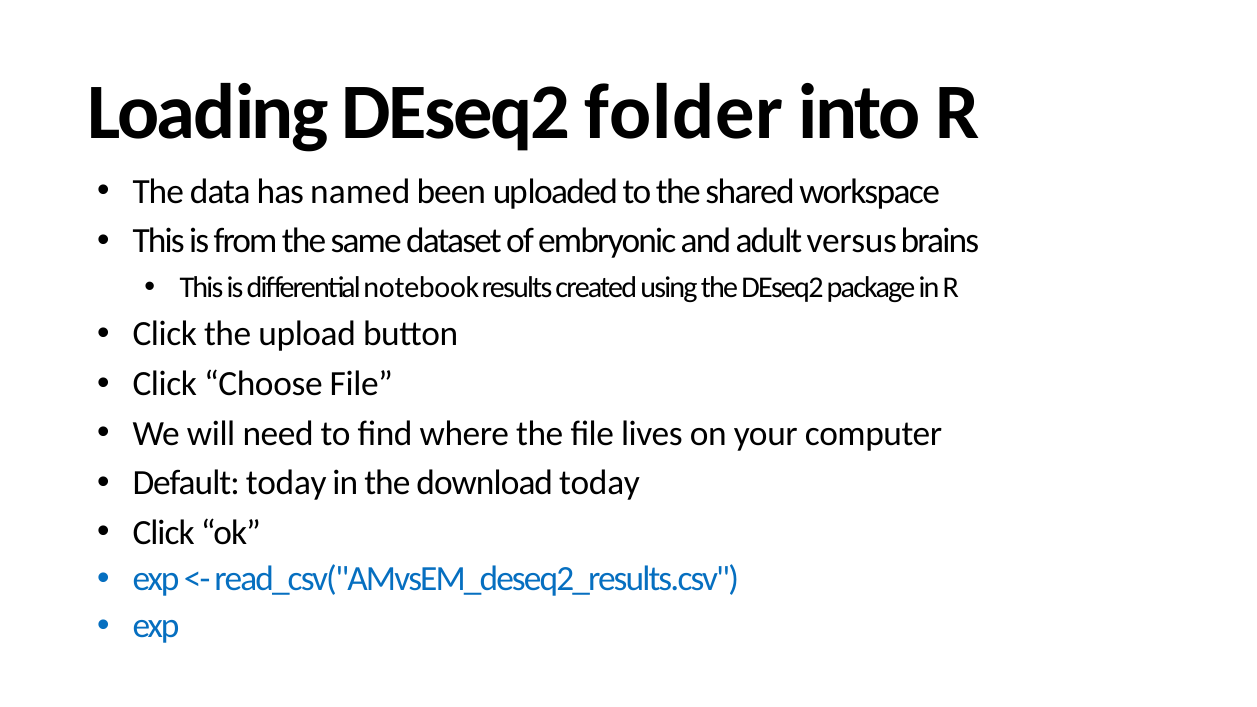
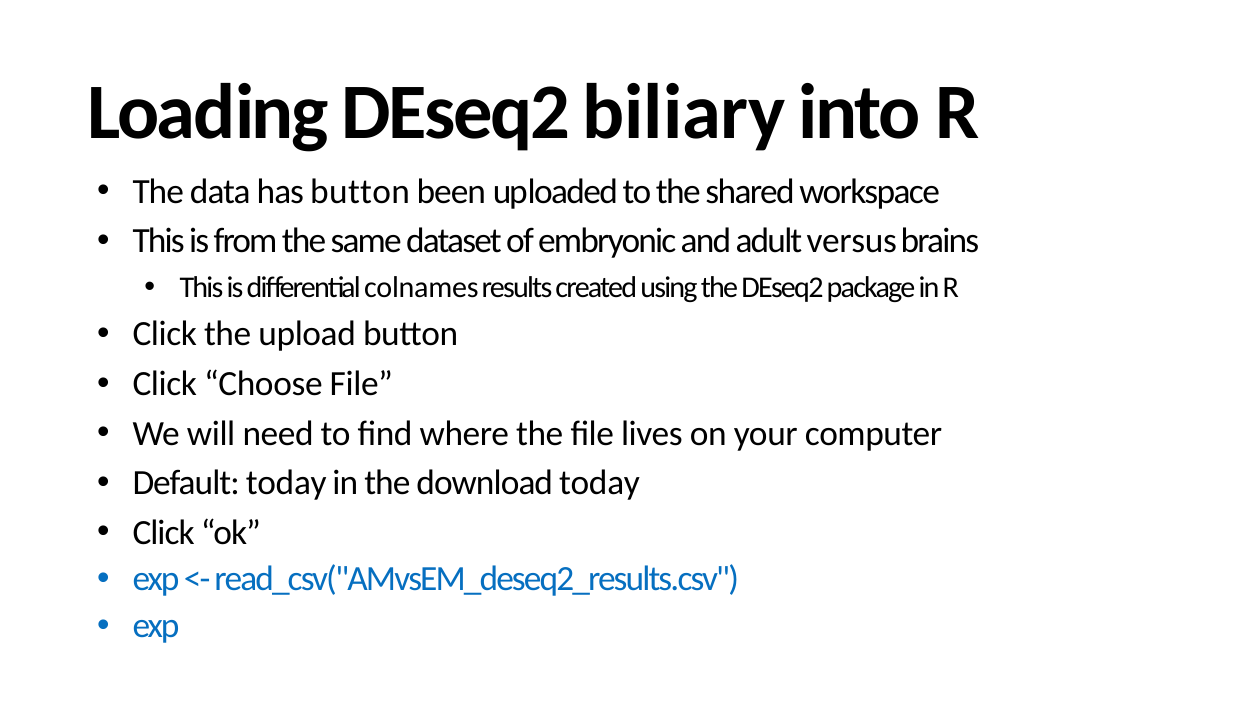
folder: folder -> biliary
has named: named -> button
notebook: notebook -> colnames
